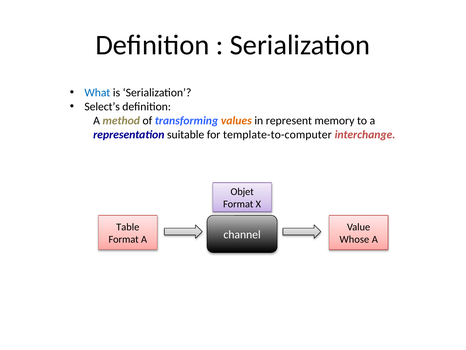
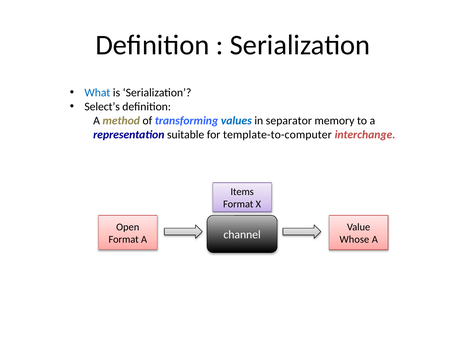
values colour: orange -> blue
represent: represent -> separator
Objet: Objet -> Items
Table: Table -> Open
